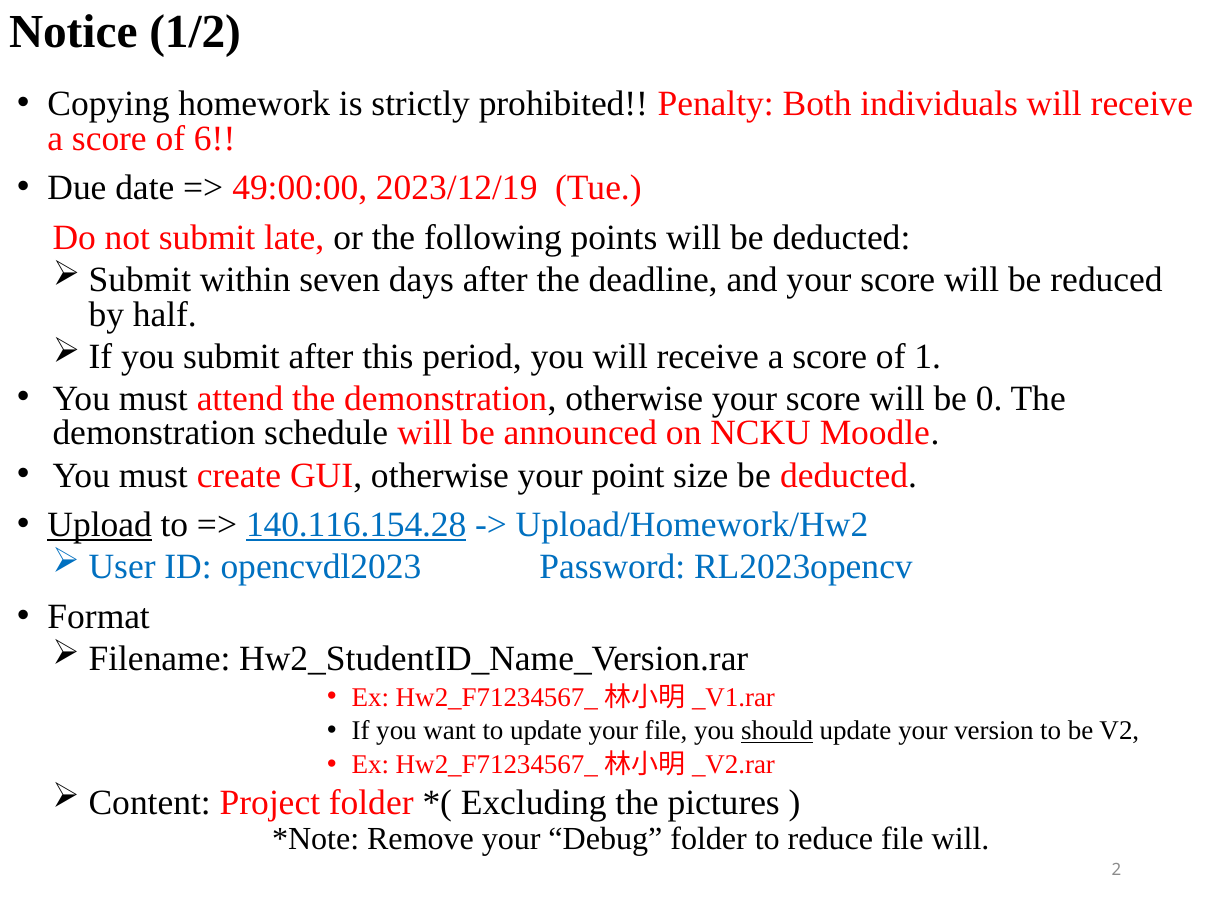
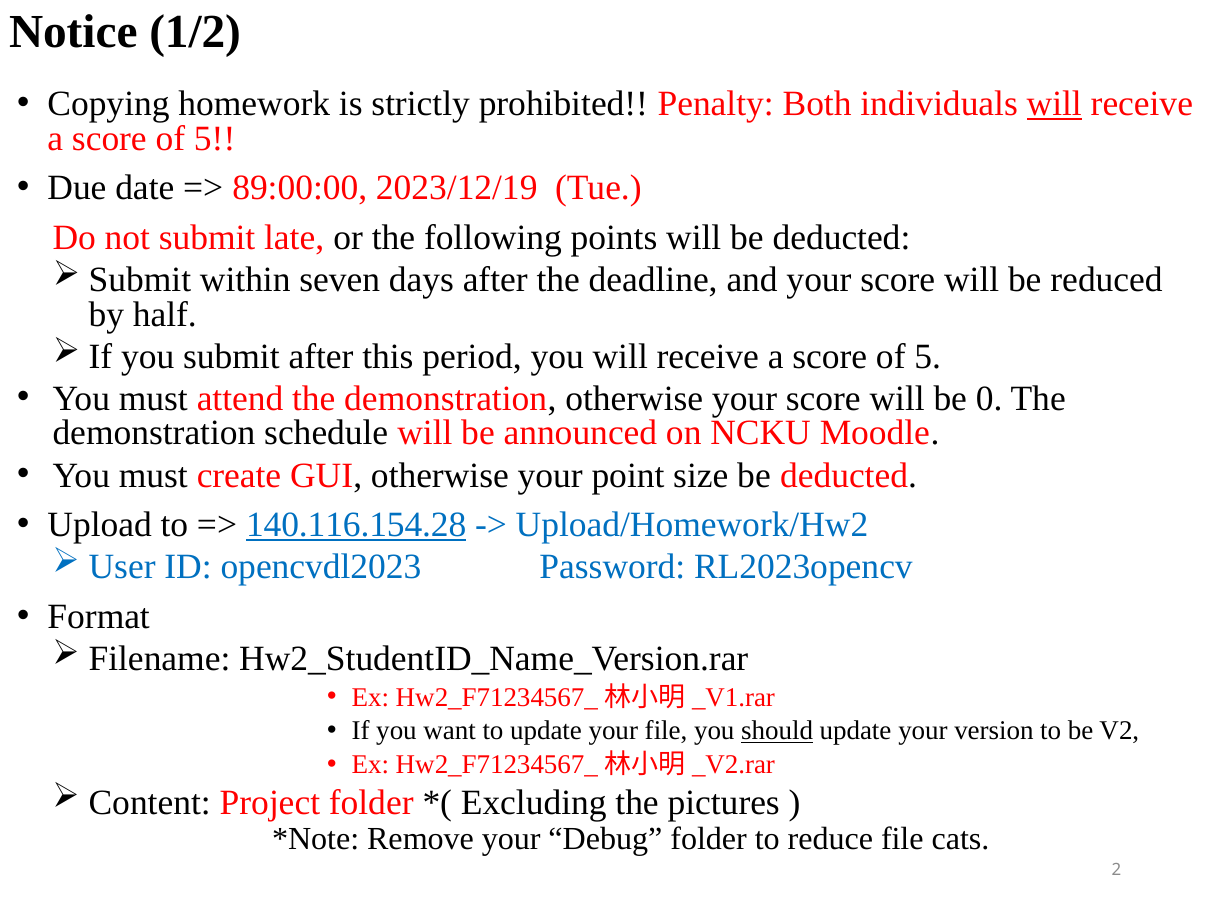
will at (1054, 104) underline: none -> present
6 at (215, 139): 6 -> 5
49:00:00: 49:00:00 -> 89:00:00
1 at (928, 357): 1 -> 5
Upload underline: present -> none
file will: will -> cats
